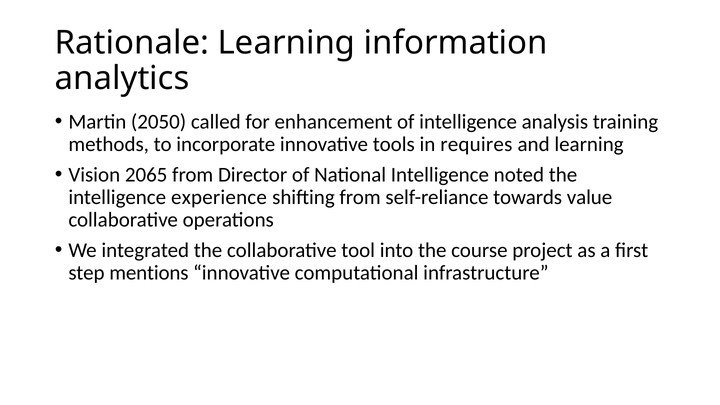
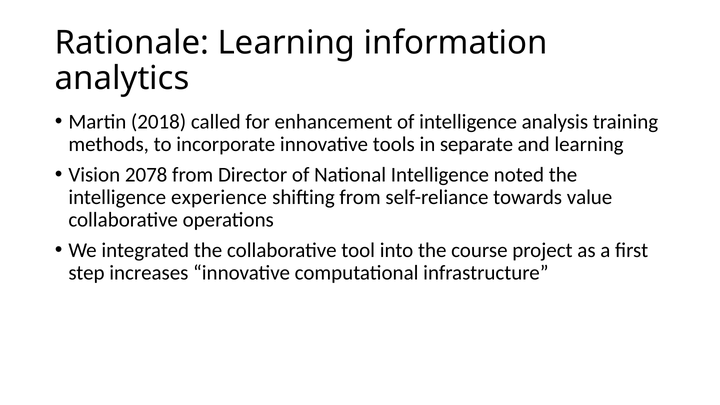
2050: 2050 -> 2018
requires: requires -> separate
2065: 2065 -> 2078
mentions: mentions -> increases
